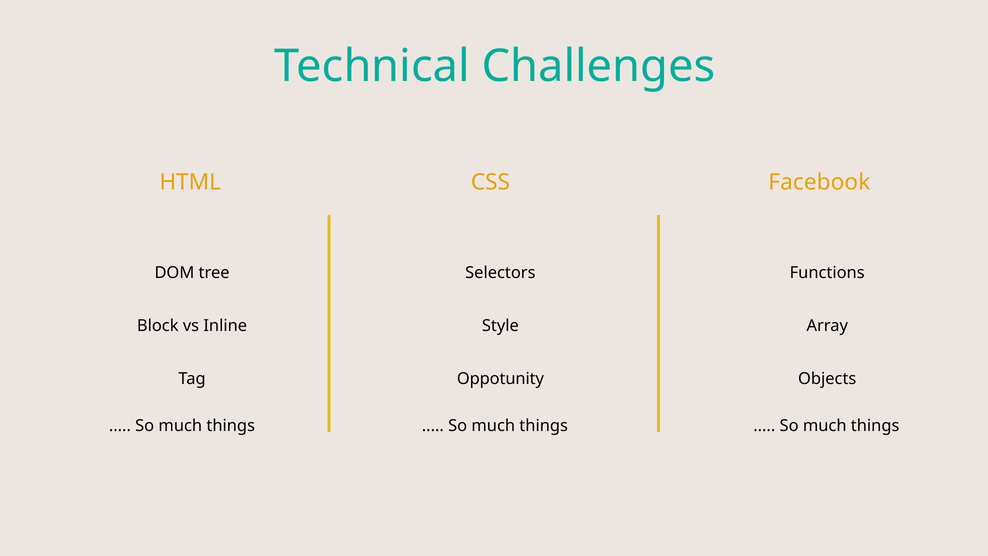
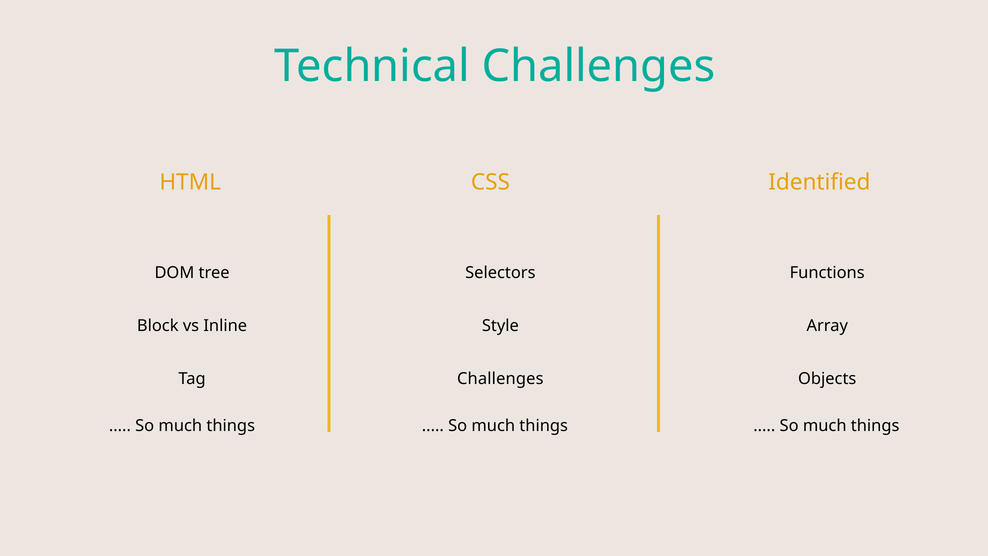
Facebook: Facebook -> Identified
Oppotunity at (500, 378): Oppotunity -> Challenges
